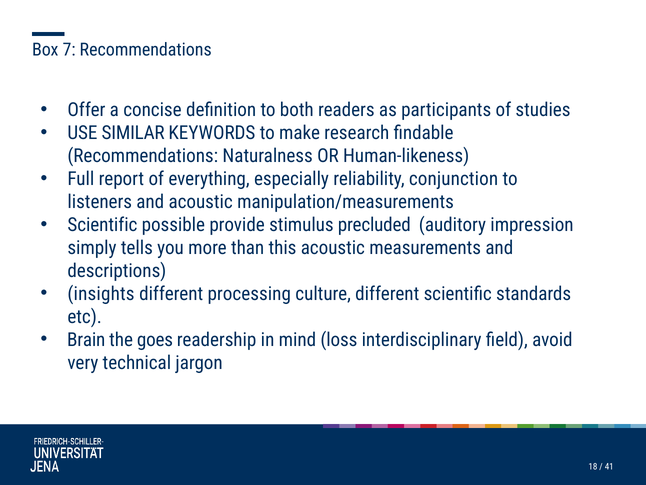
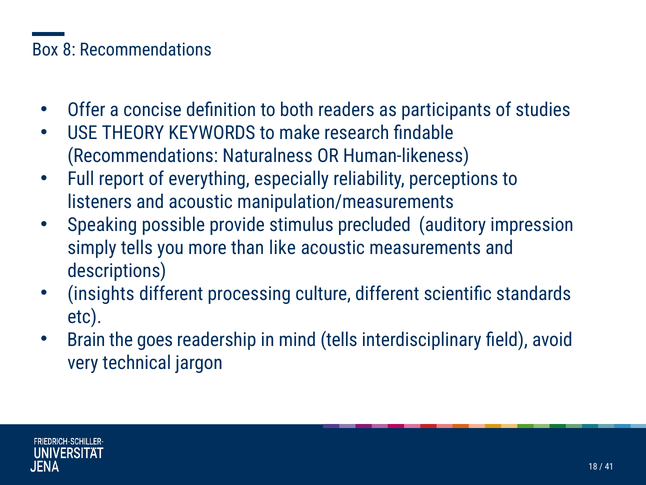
7: 7 -> 8
SIMILAR: SIMILAR -> THEORY
conjunction: conjunction -> perceptions
Scientific at (102, 225): Scientific -> Speaking
this: this -> like
mind loss: loss -> tells
